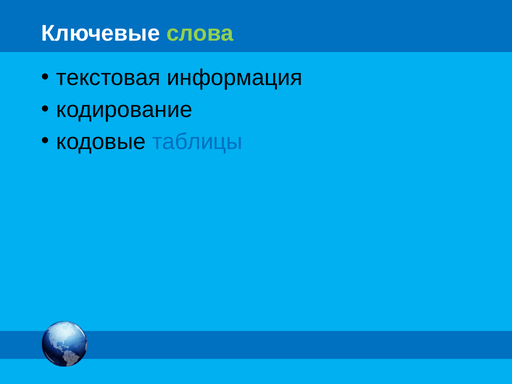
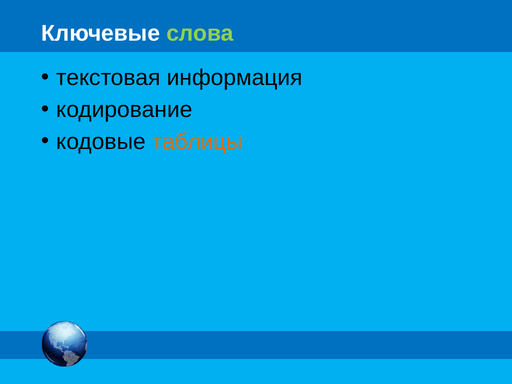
таблицы colour: blue -> orange
